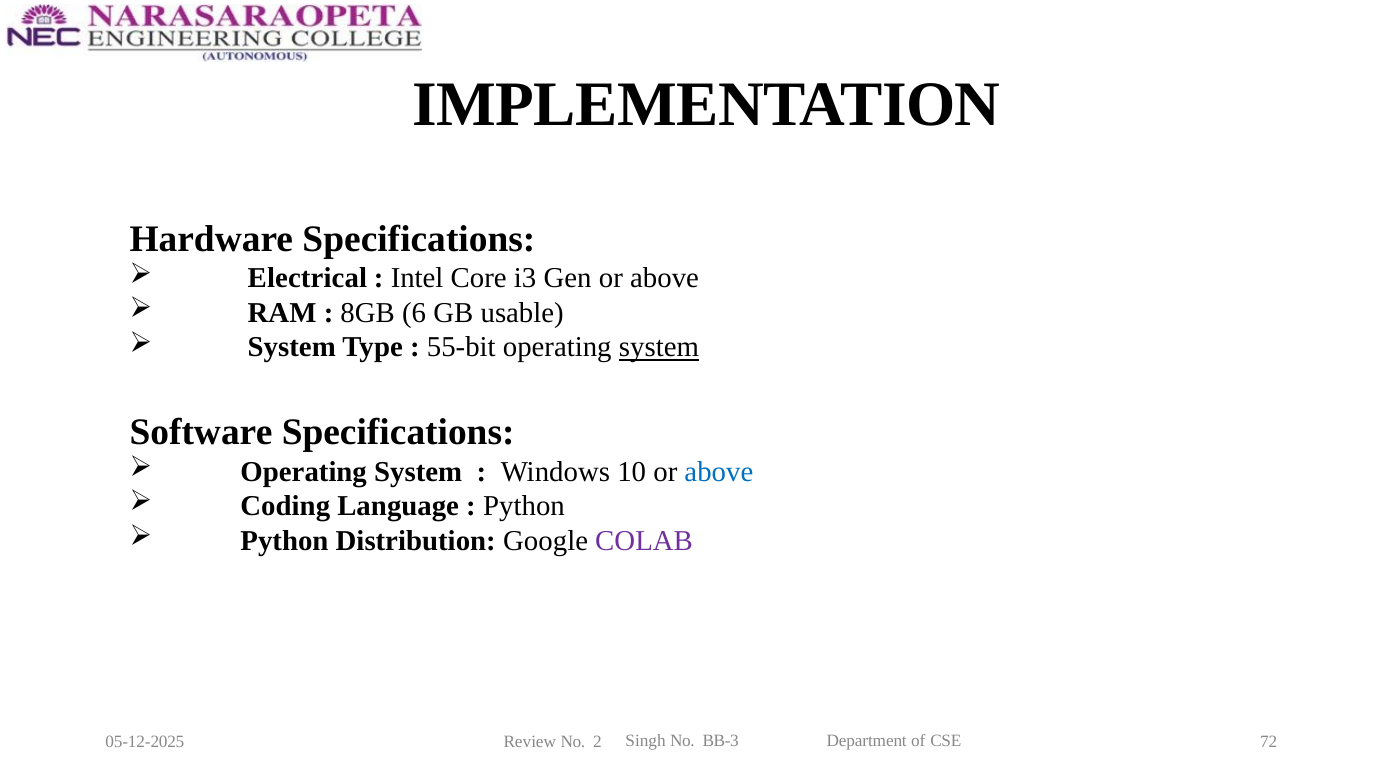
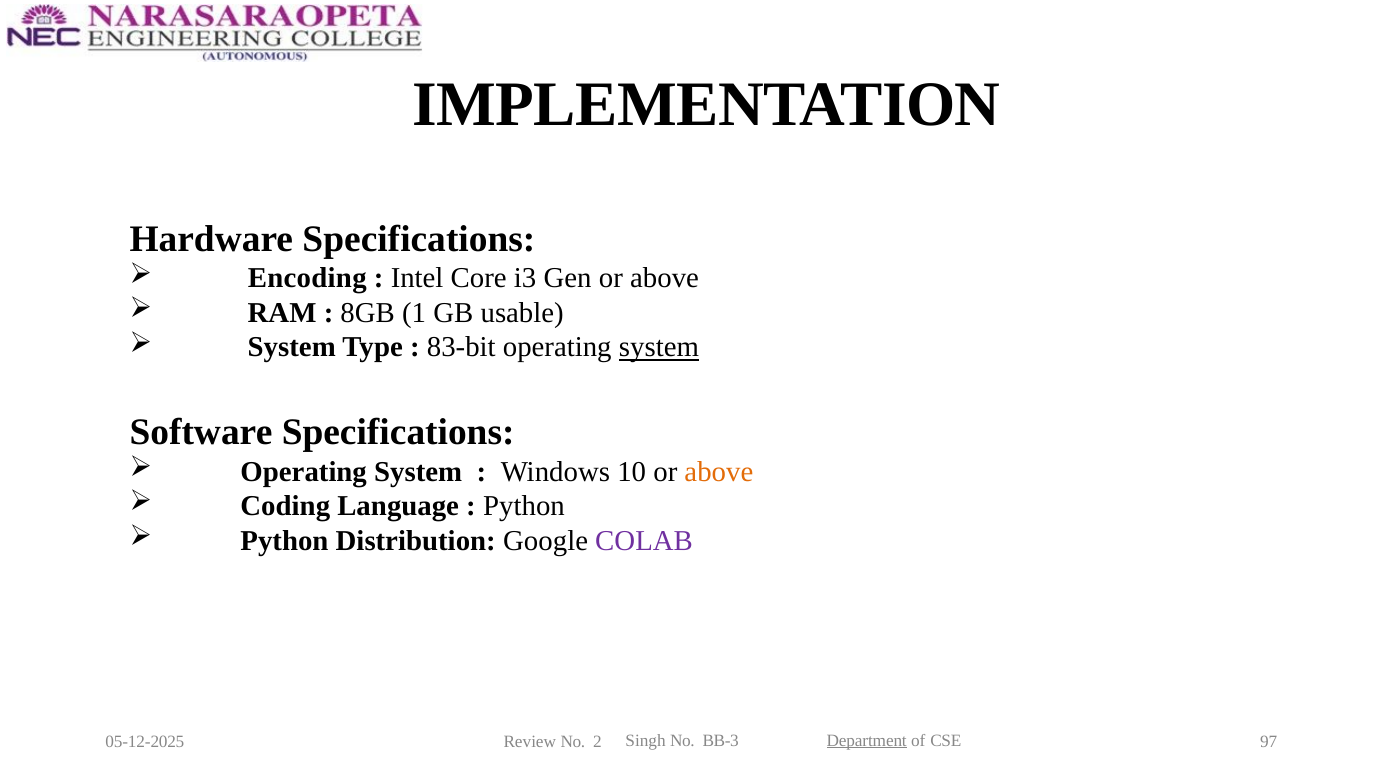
Electrical: Electrical -> Encoding
6: 6 -> 1
55-bit: 55-bit -> 83-bit
above at (719, 472) colour: blue -> orange
Department underline: none -> present
72: 72 -> 97
